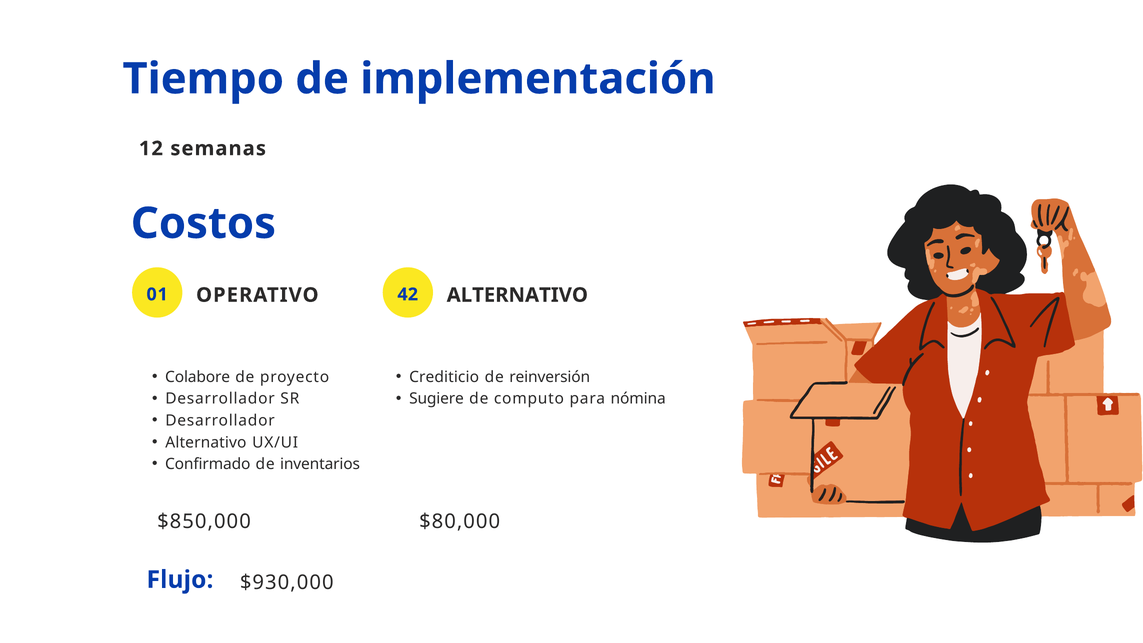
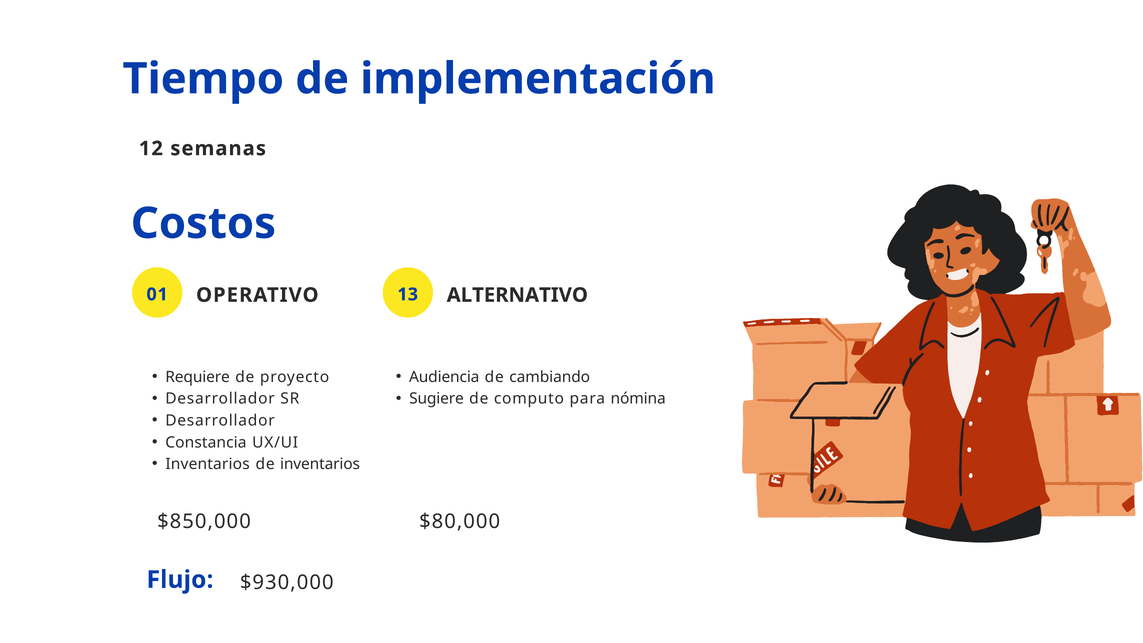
42: 42 -> 13
Colabore: Colabore -> Requiere
Crediticio: Crediticio -> Audiencia
reinversión: reinversión -> cambiando
Alternativo at (206, 442): Alternativo -> Constancia
Confirmado at (208, 464): Confirmado -> Inventarios
